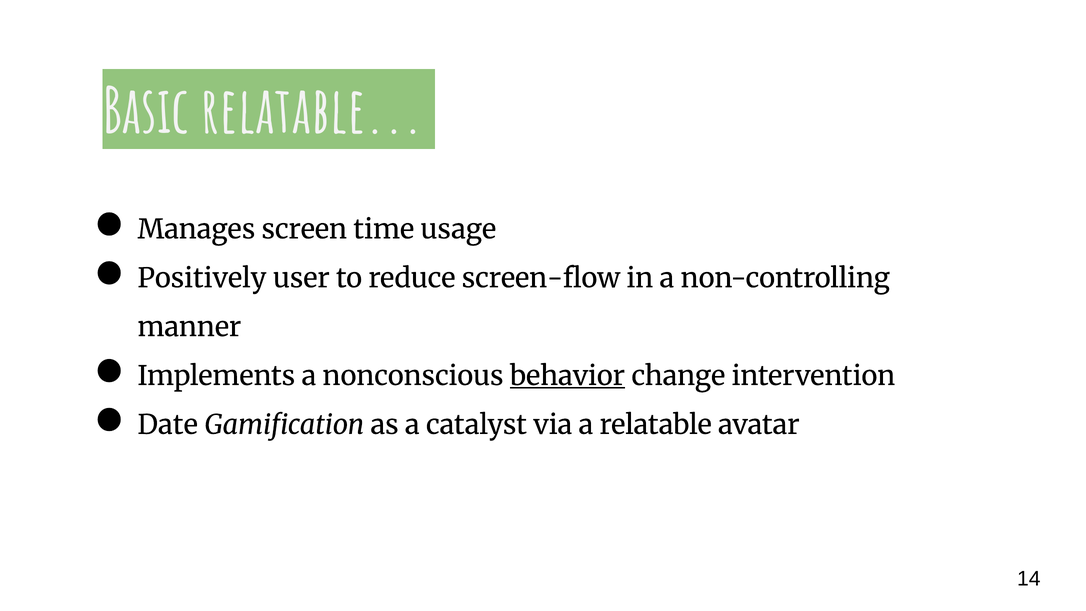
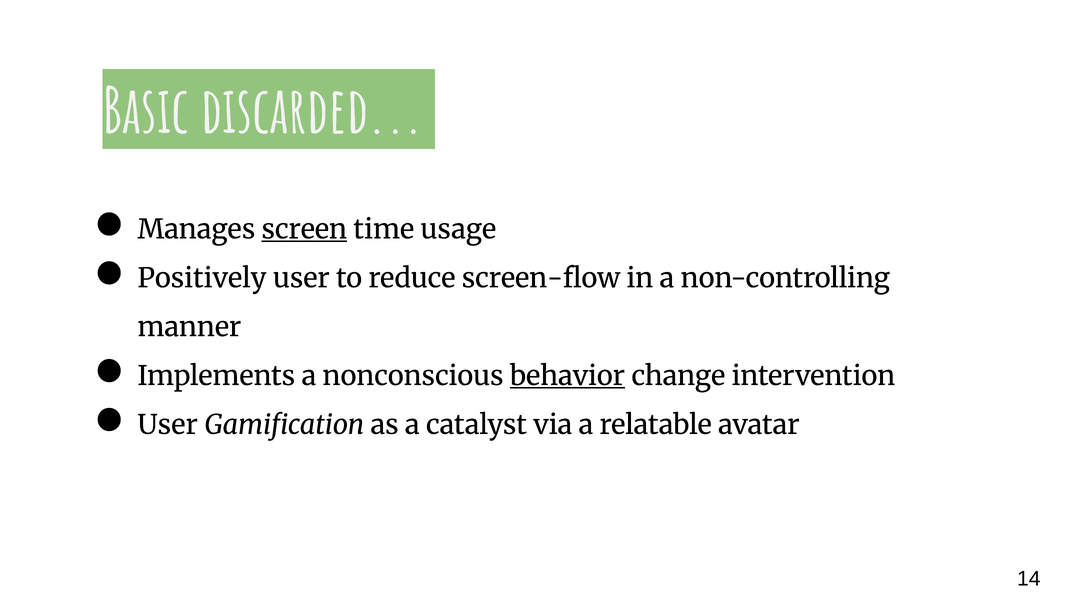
Basic relatable: relatable -> discarded
screen underline: none -> present
Date at (168, 425): Date -> User
